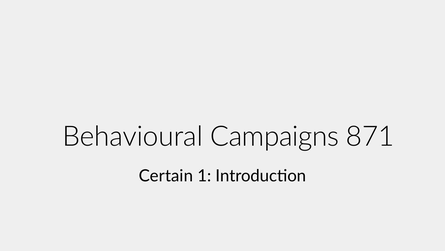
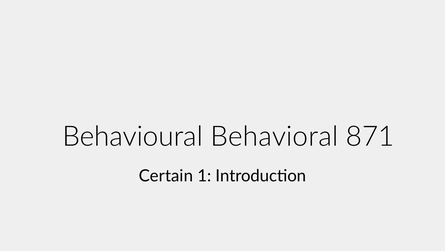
Campaigns: Campaigns -> Behavioral
